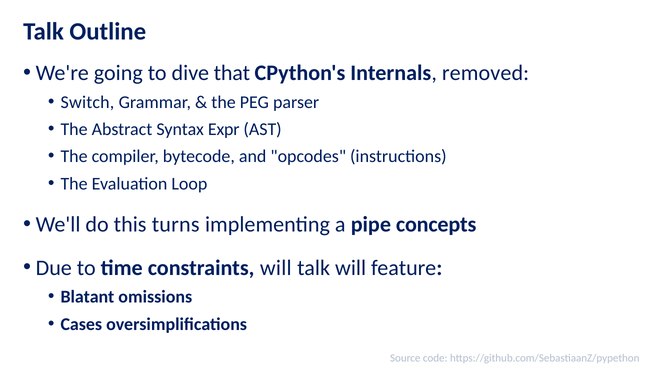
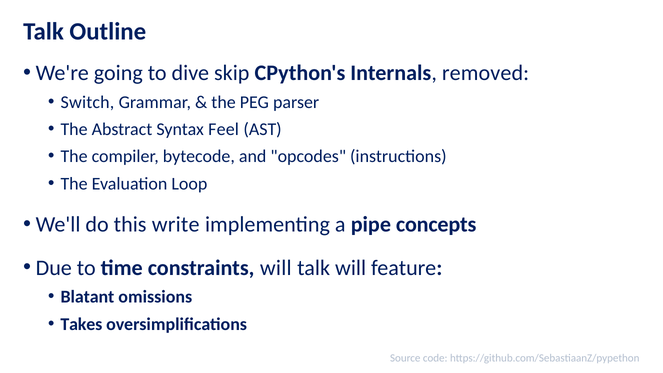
that: that -> skip
Expr: Expr -> Feel
turns: turns -> write
Cases: Cases -> Takes
